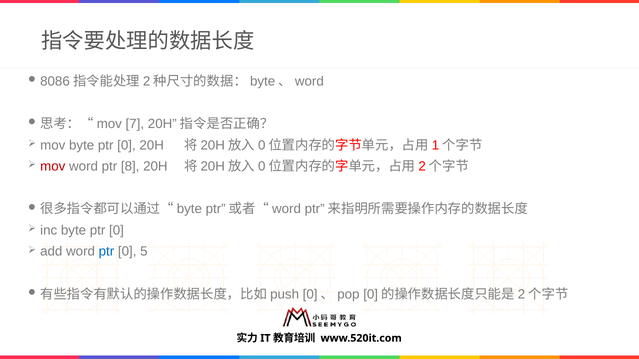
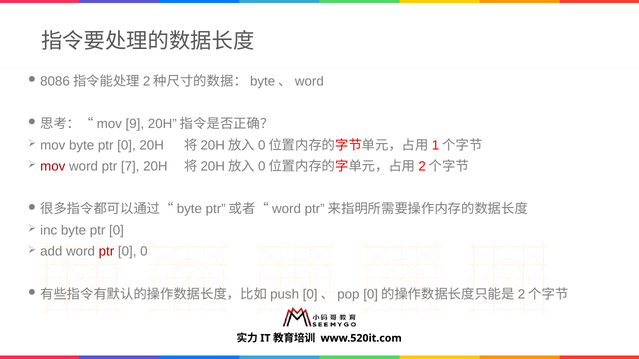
7: 7 -> 9
8: 8 -> 7
ptr at (106, 252) colour: blue -> red
0 5: 5 -> 0
